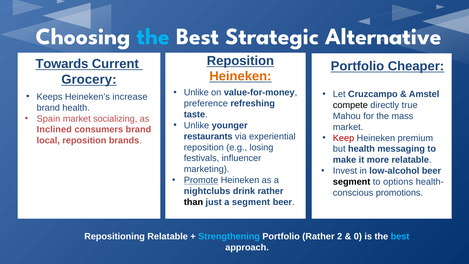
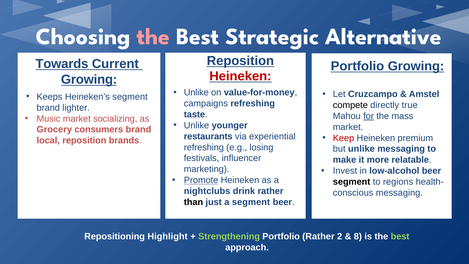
the at (153, 36) colour: light blue -> pink
Portfolio Cheaper: Cheaper -> Growing
Heineken at (240, 76) colour: orange -> red
Grocery at (89, 79): Grocery -> Growing
Heineken’s increase: increase -> segment
preference: preference -> campaigns
brand health: health -> lighter
for underline: none -> present
Spain: Spain -> Music
Inclined: Inclined -> Grocery
reposition at (204, 147): reposition -> refreshing
but health: health -> unlike
options: options -> regions
promotions at (399, 193): promotions -> messaging
Repositioning Relatable: Relatable -> Highlight
Strengthening colour: light blue -> light green
0: 0 -> 8
best at (400, 236) colour: light blue -> light green
